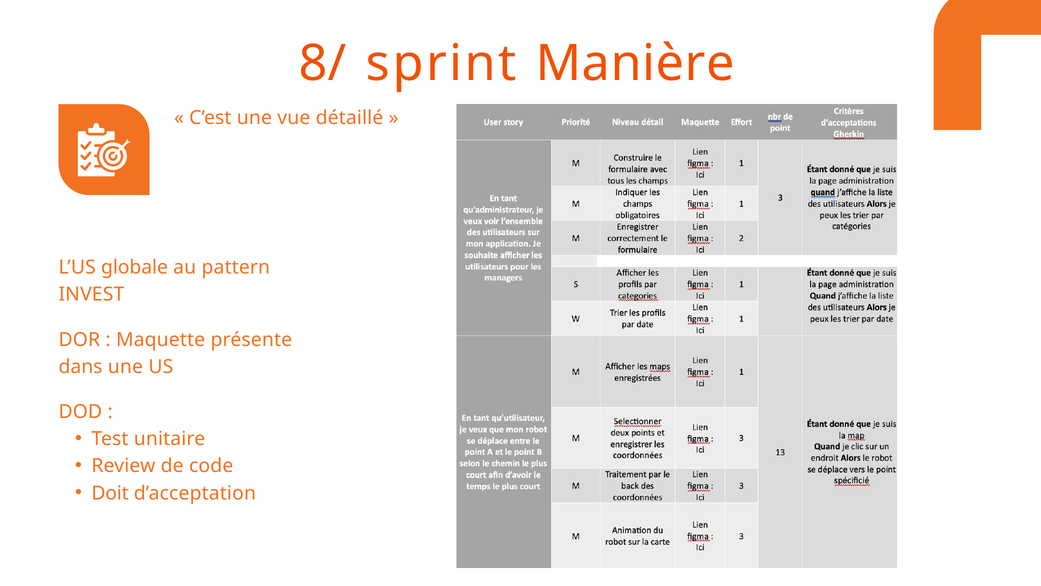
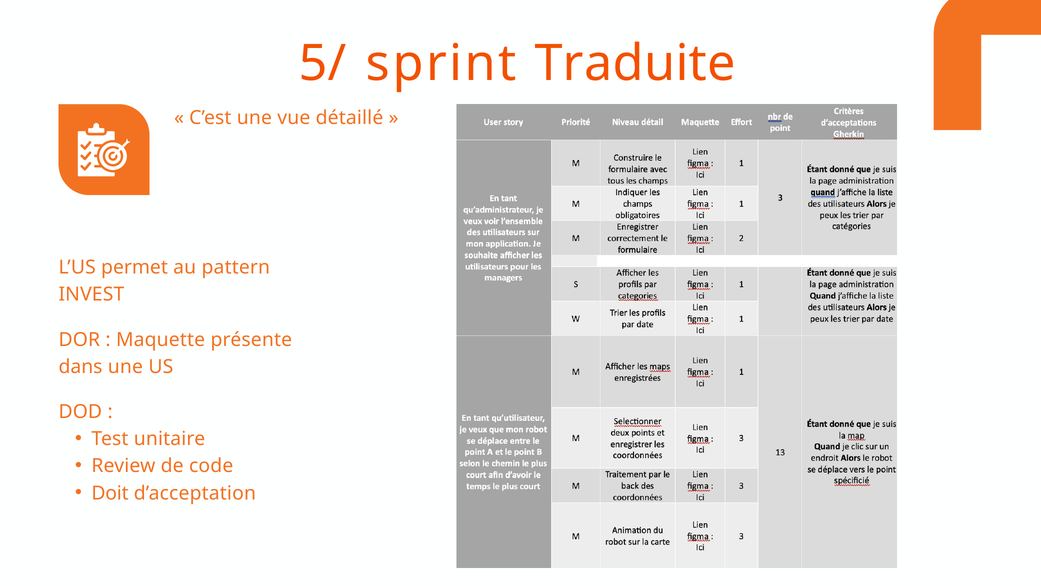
8/: 8/ -> 5/
Manière: Manière -> Traduite
globale: globale -> permet
